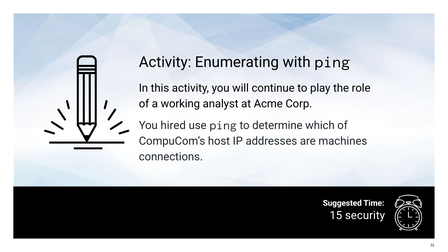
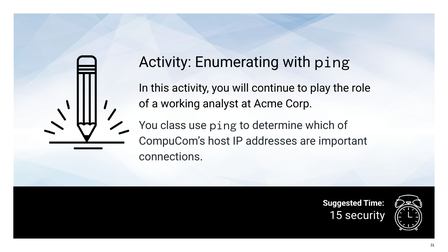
hired: hired -> class
machines: machines -> important
